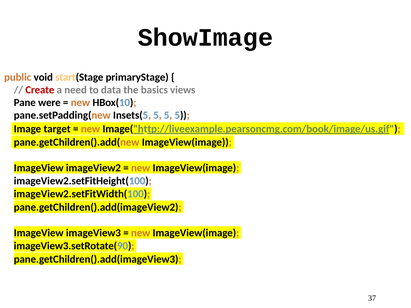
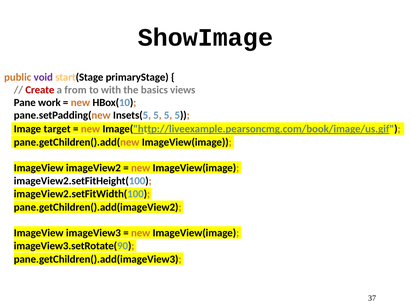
void colour: black -> purple
need: need -> from
data: data -> with
were: were -> work
